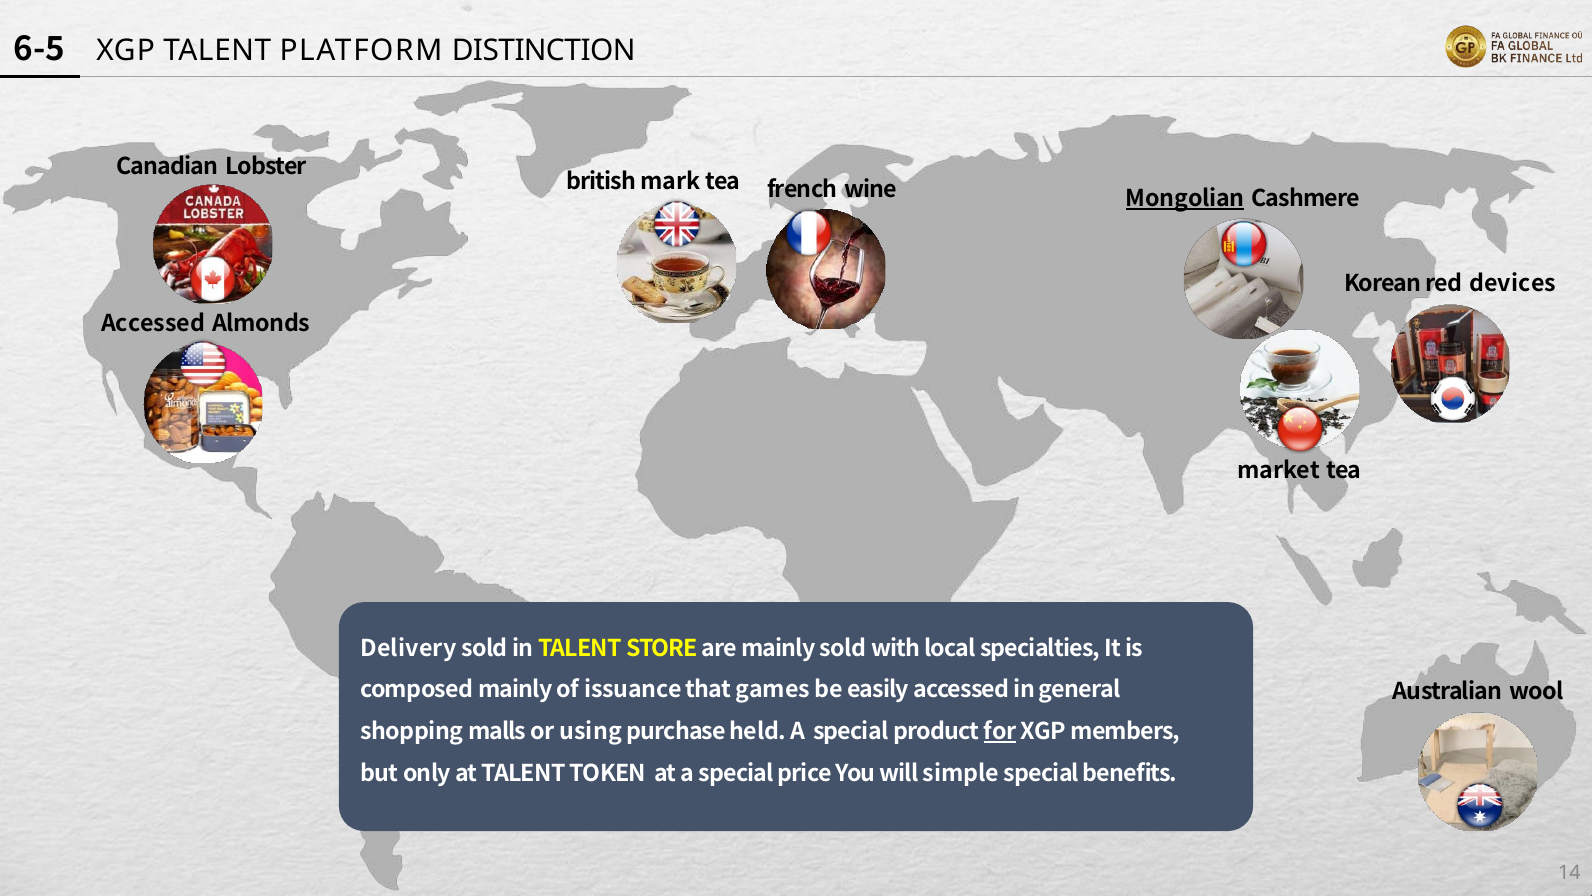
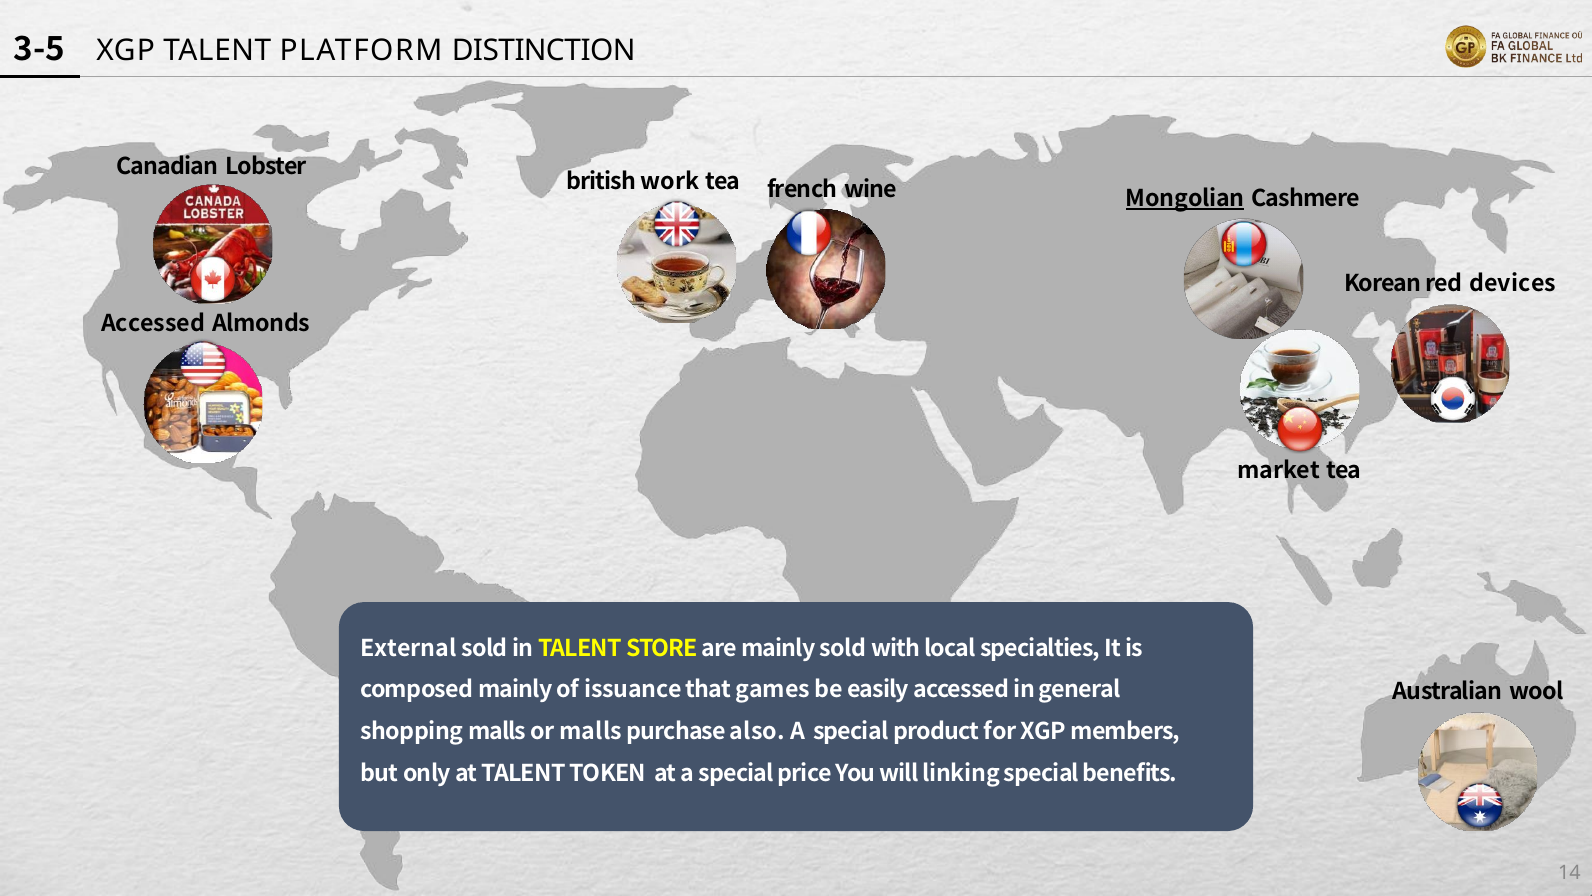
6-5: 6-5 -> 3-5
mark: mark -> work
Delivery: Delivery -> External
or using: using -> malls
held: held -> also
for underline: present -> none
simple: simple -> linking
